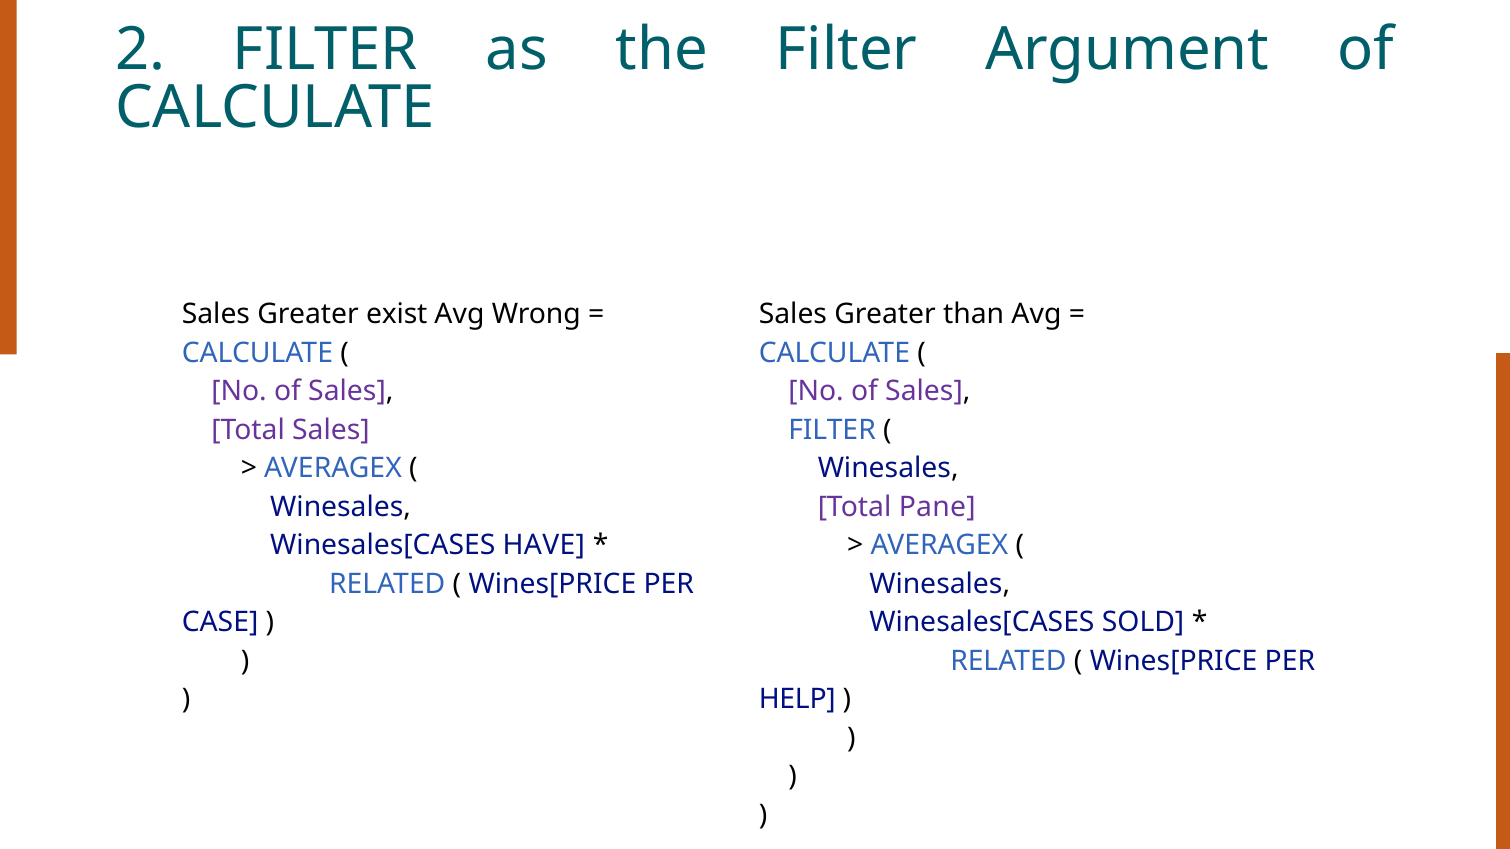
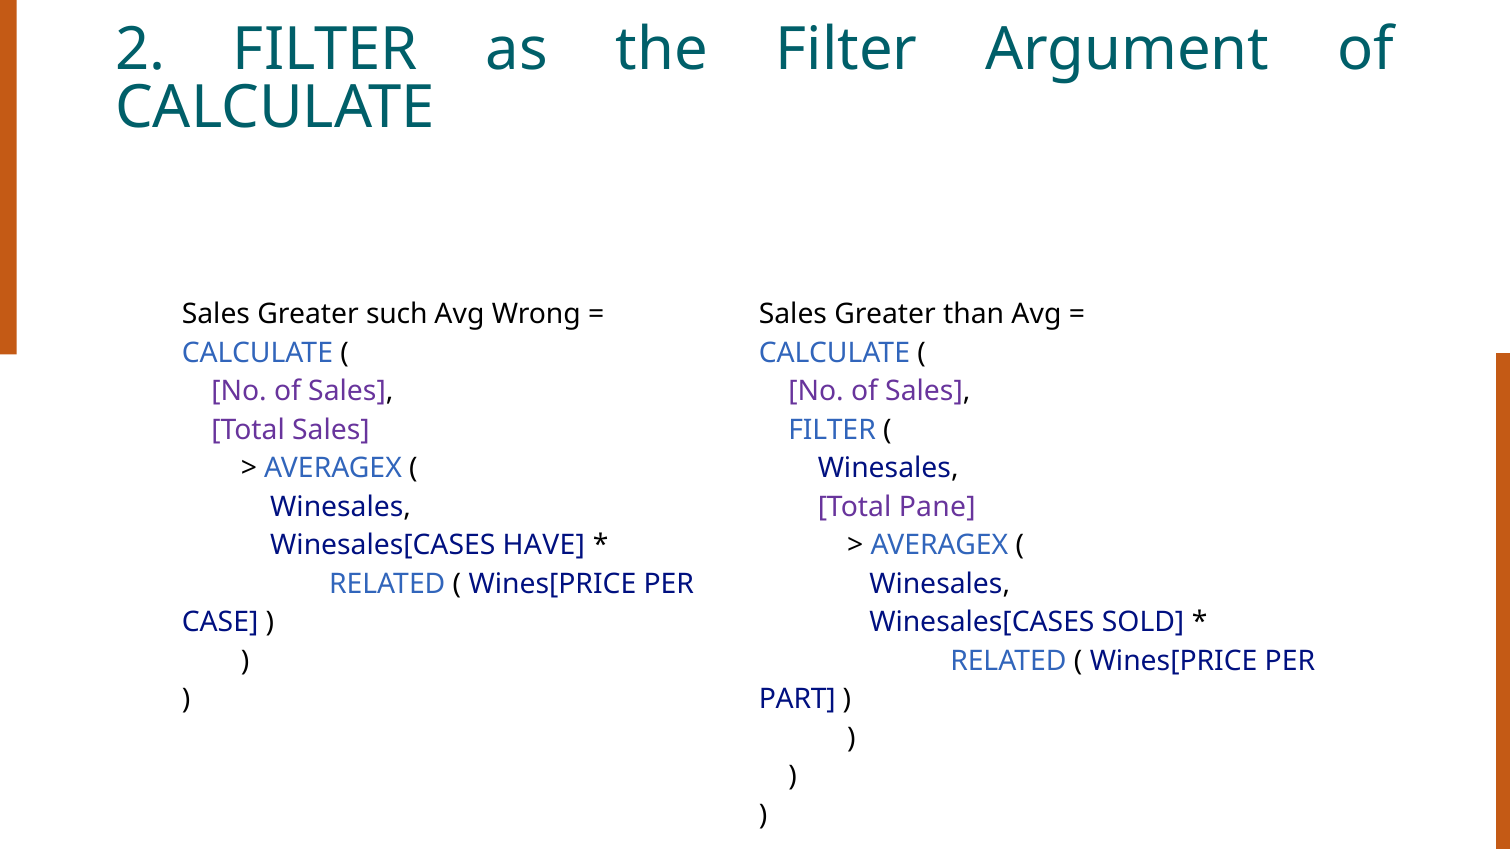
exist: exist -> such
HELP: HELP -> PART
